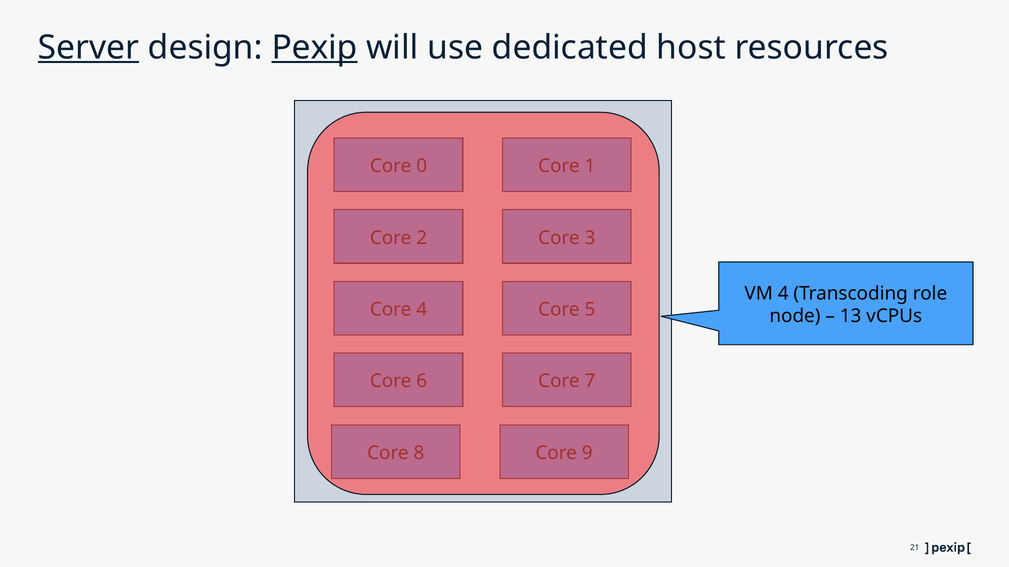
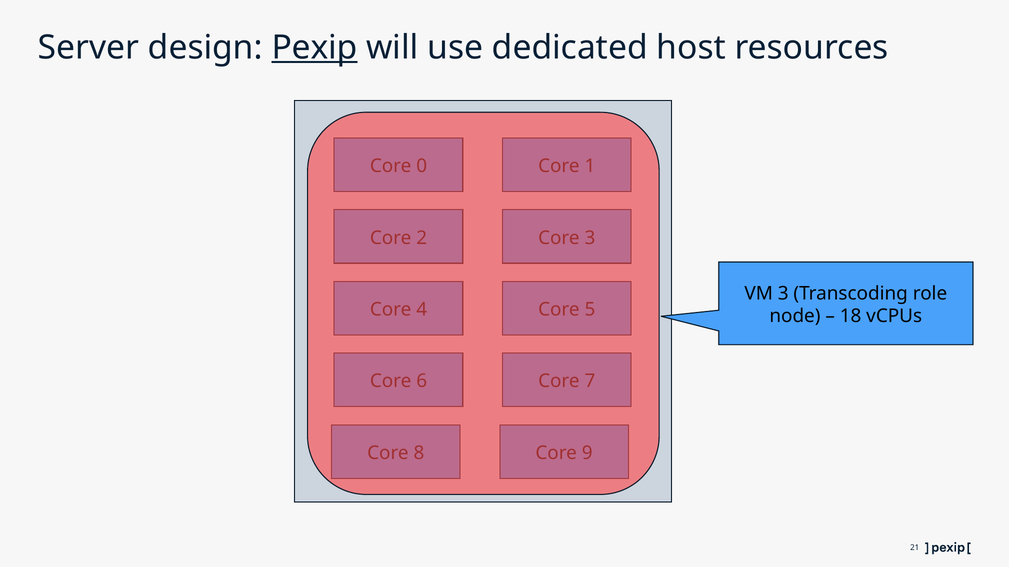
Server underline: present -> none
VM 4: 4 -> 3
13: 13 -> 18
